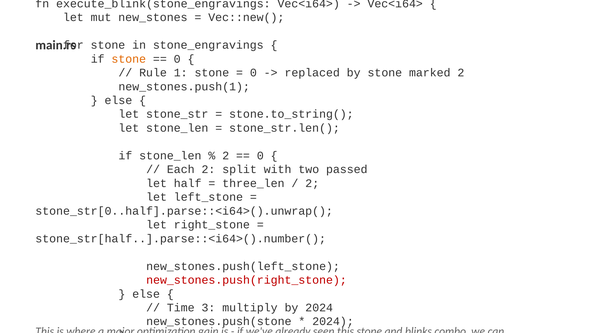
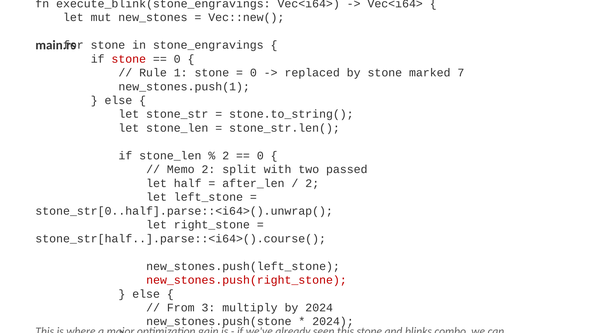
stone at (129, 59) colour: orange -> red
marked 2: 2 -> 7
Each at (181, 169): Each -> Memo
three_len: three_len -> after_len
stone_str[half..].parse::<i64>().number(: stone_str[half..].parse::<i64>().number( -> stone_str[half..].parse::<i64>().course(
Time: Time -> From
